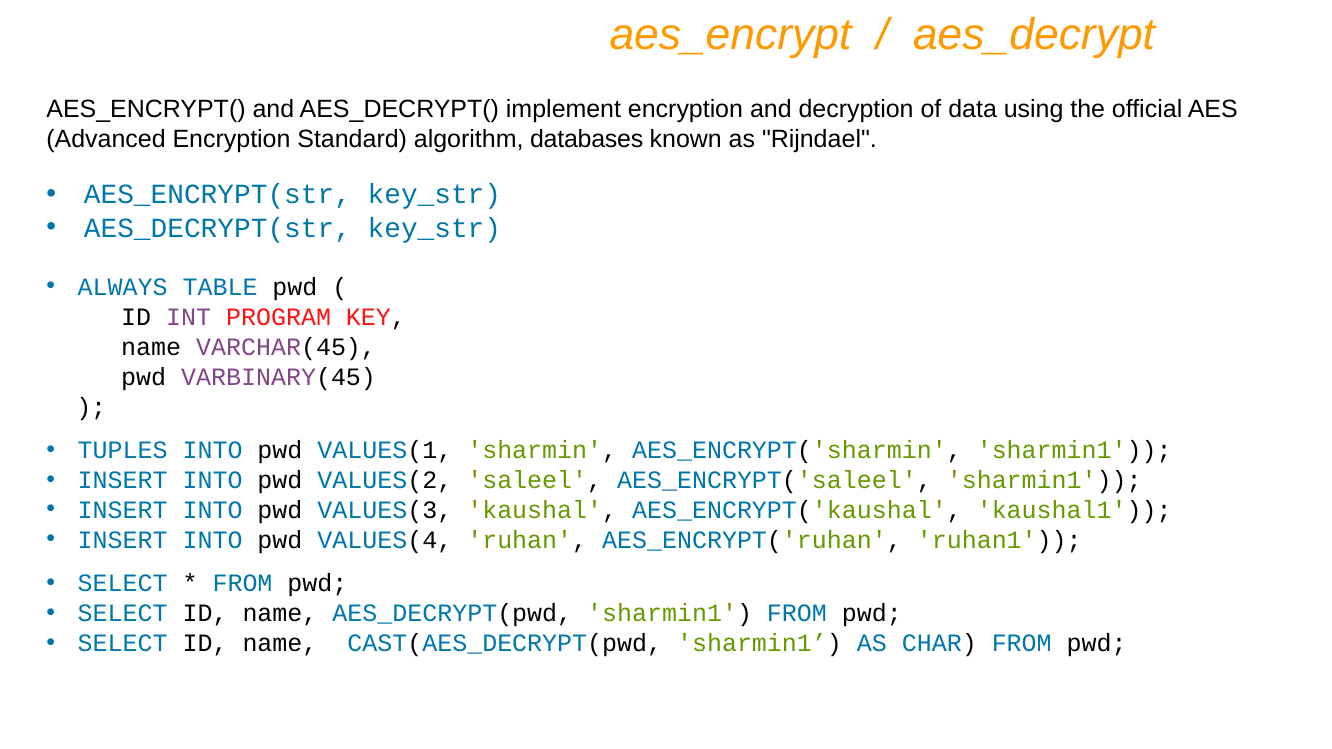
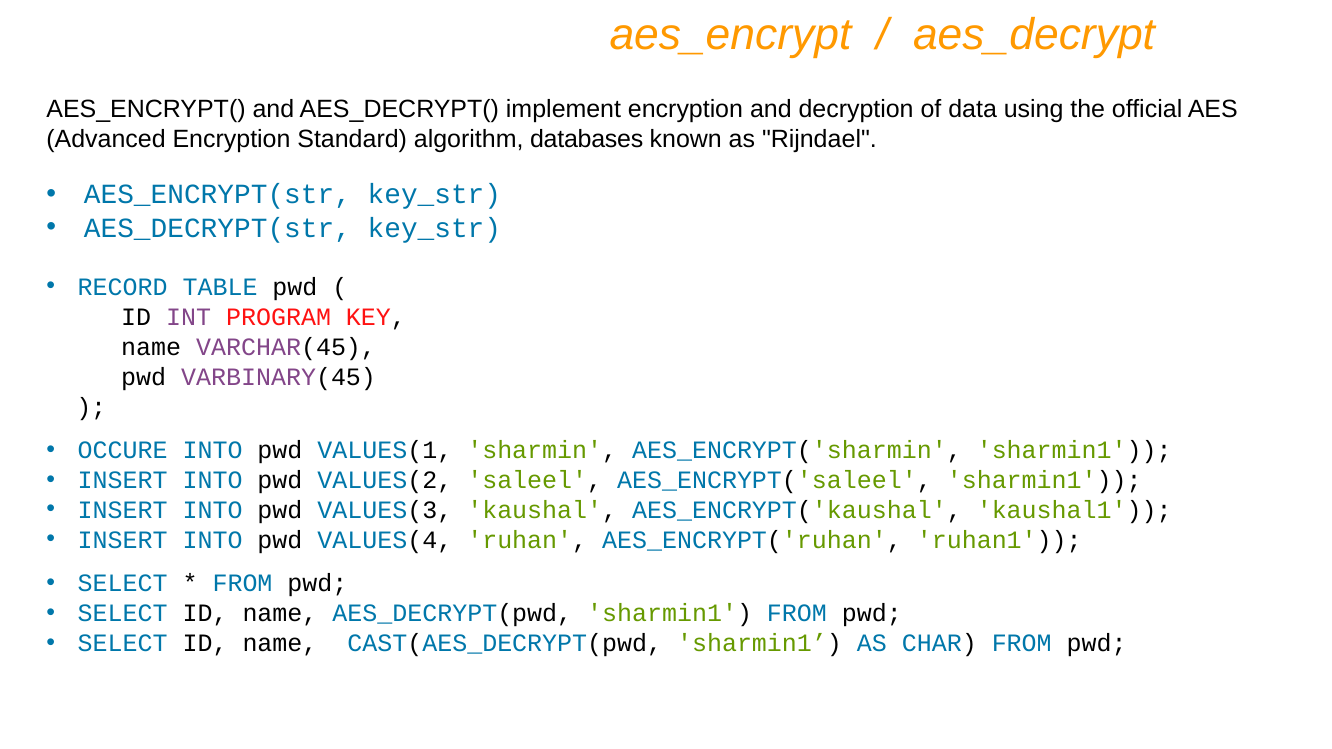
ALWAYS: ALWAYS -> RECORD
TUPLES: TUPLES -> OCCURE
